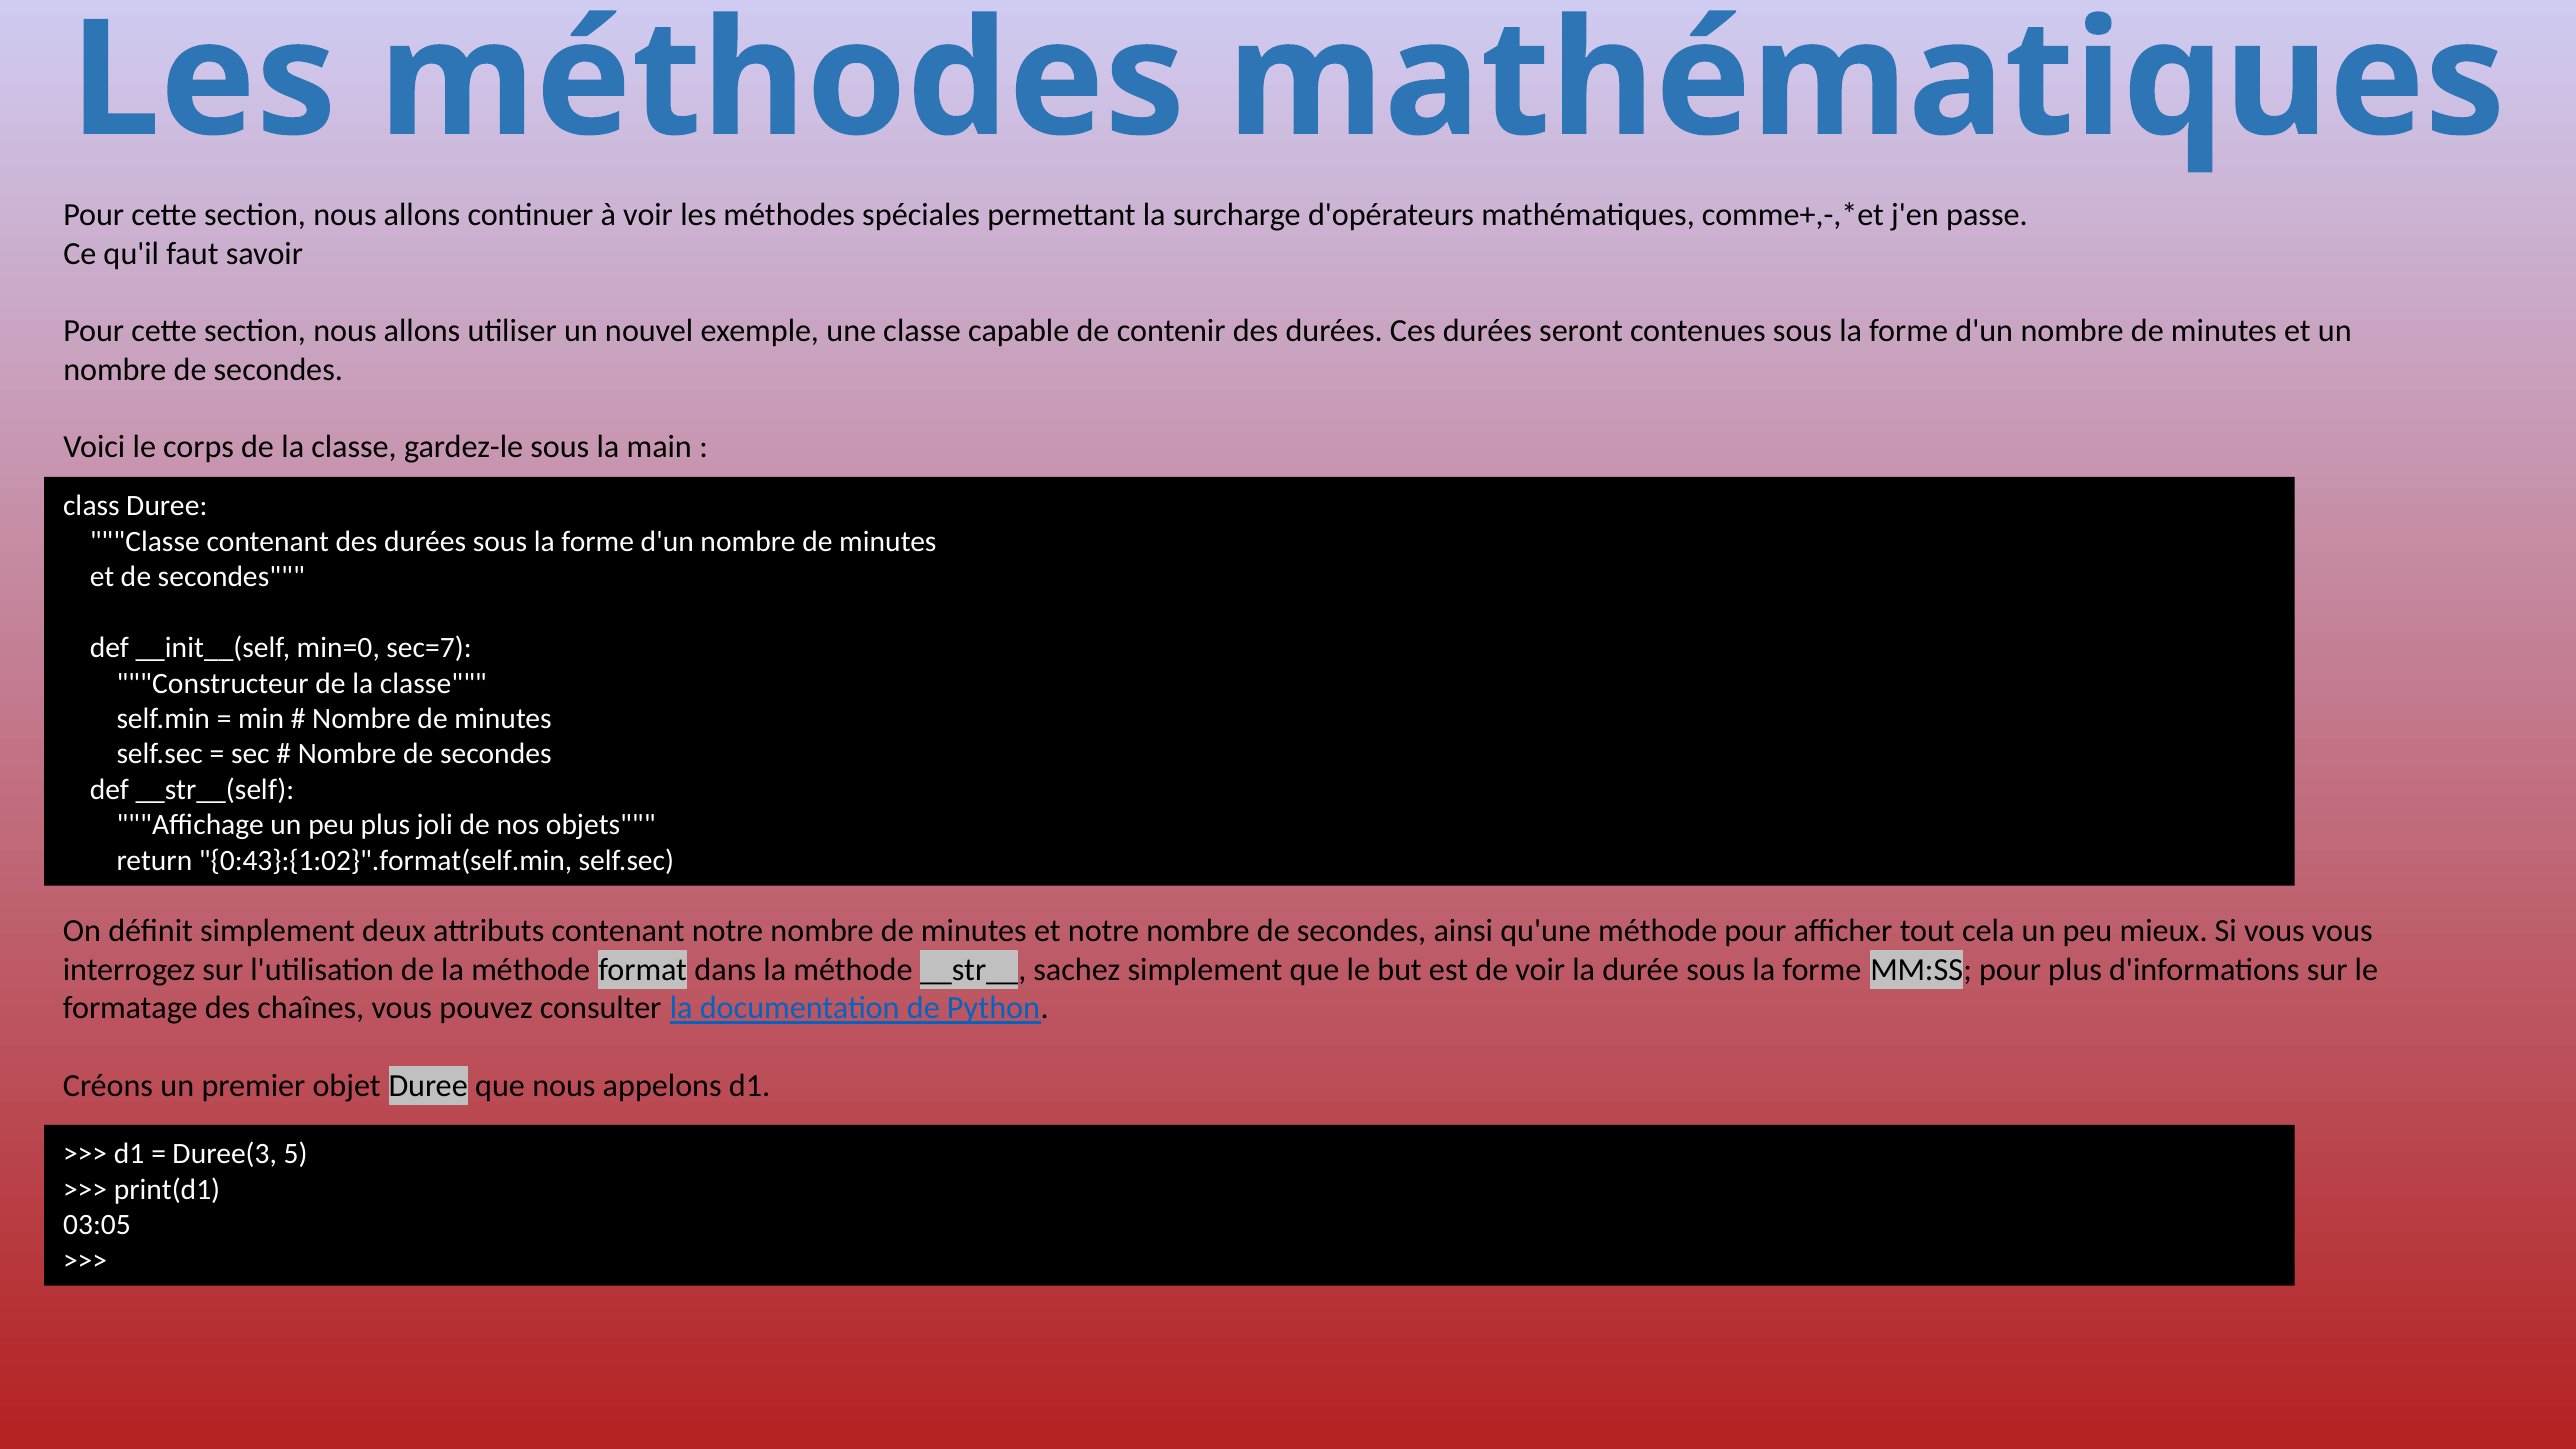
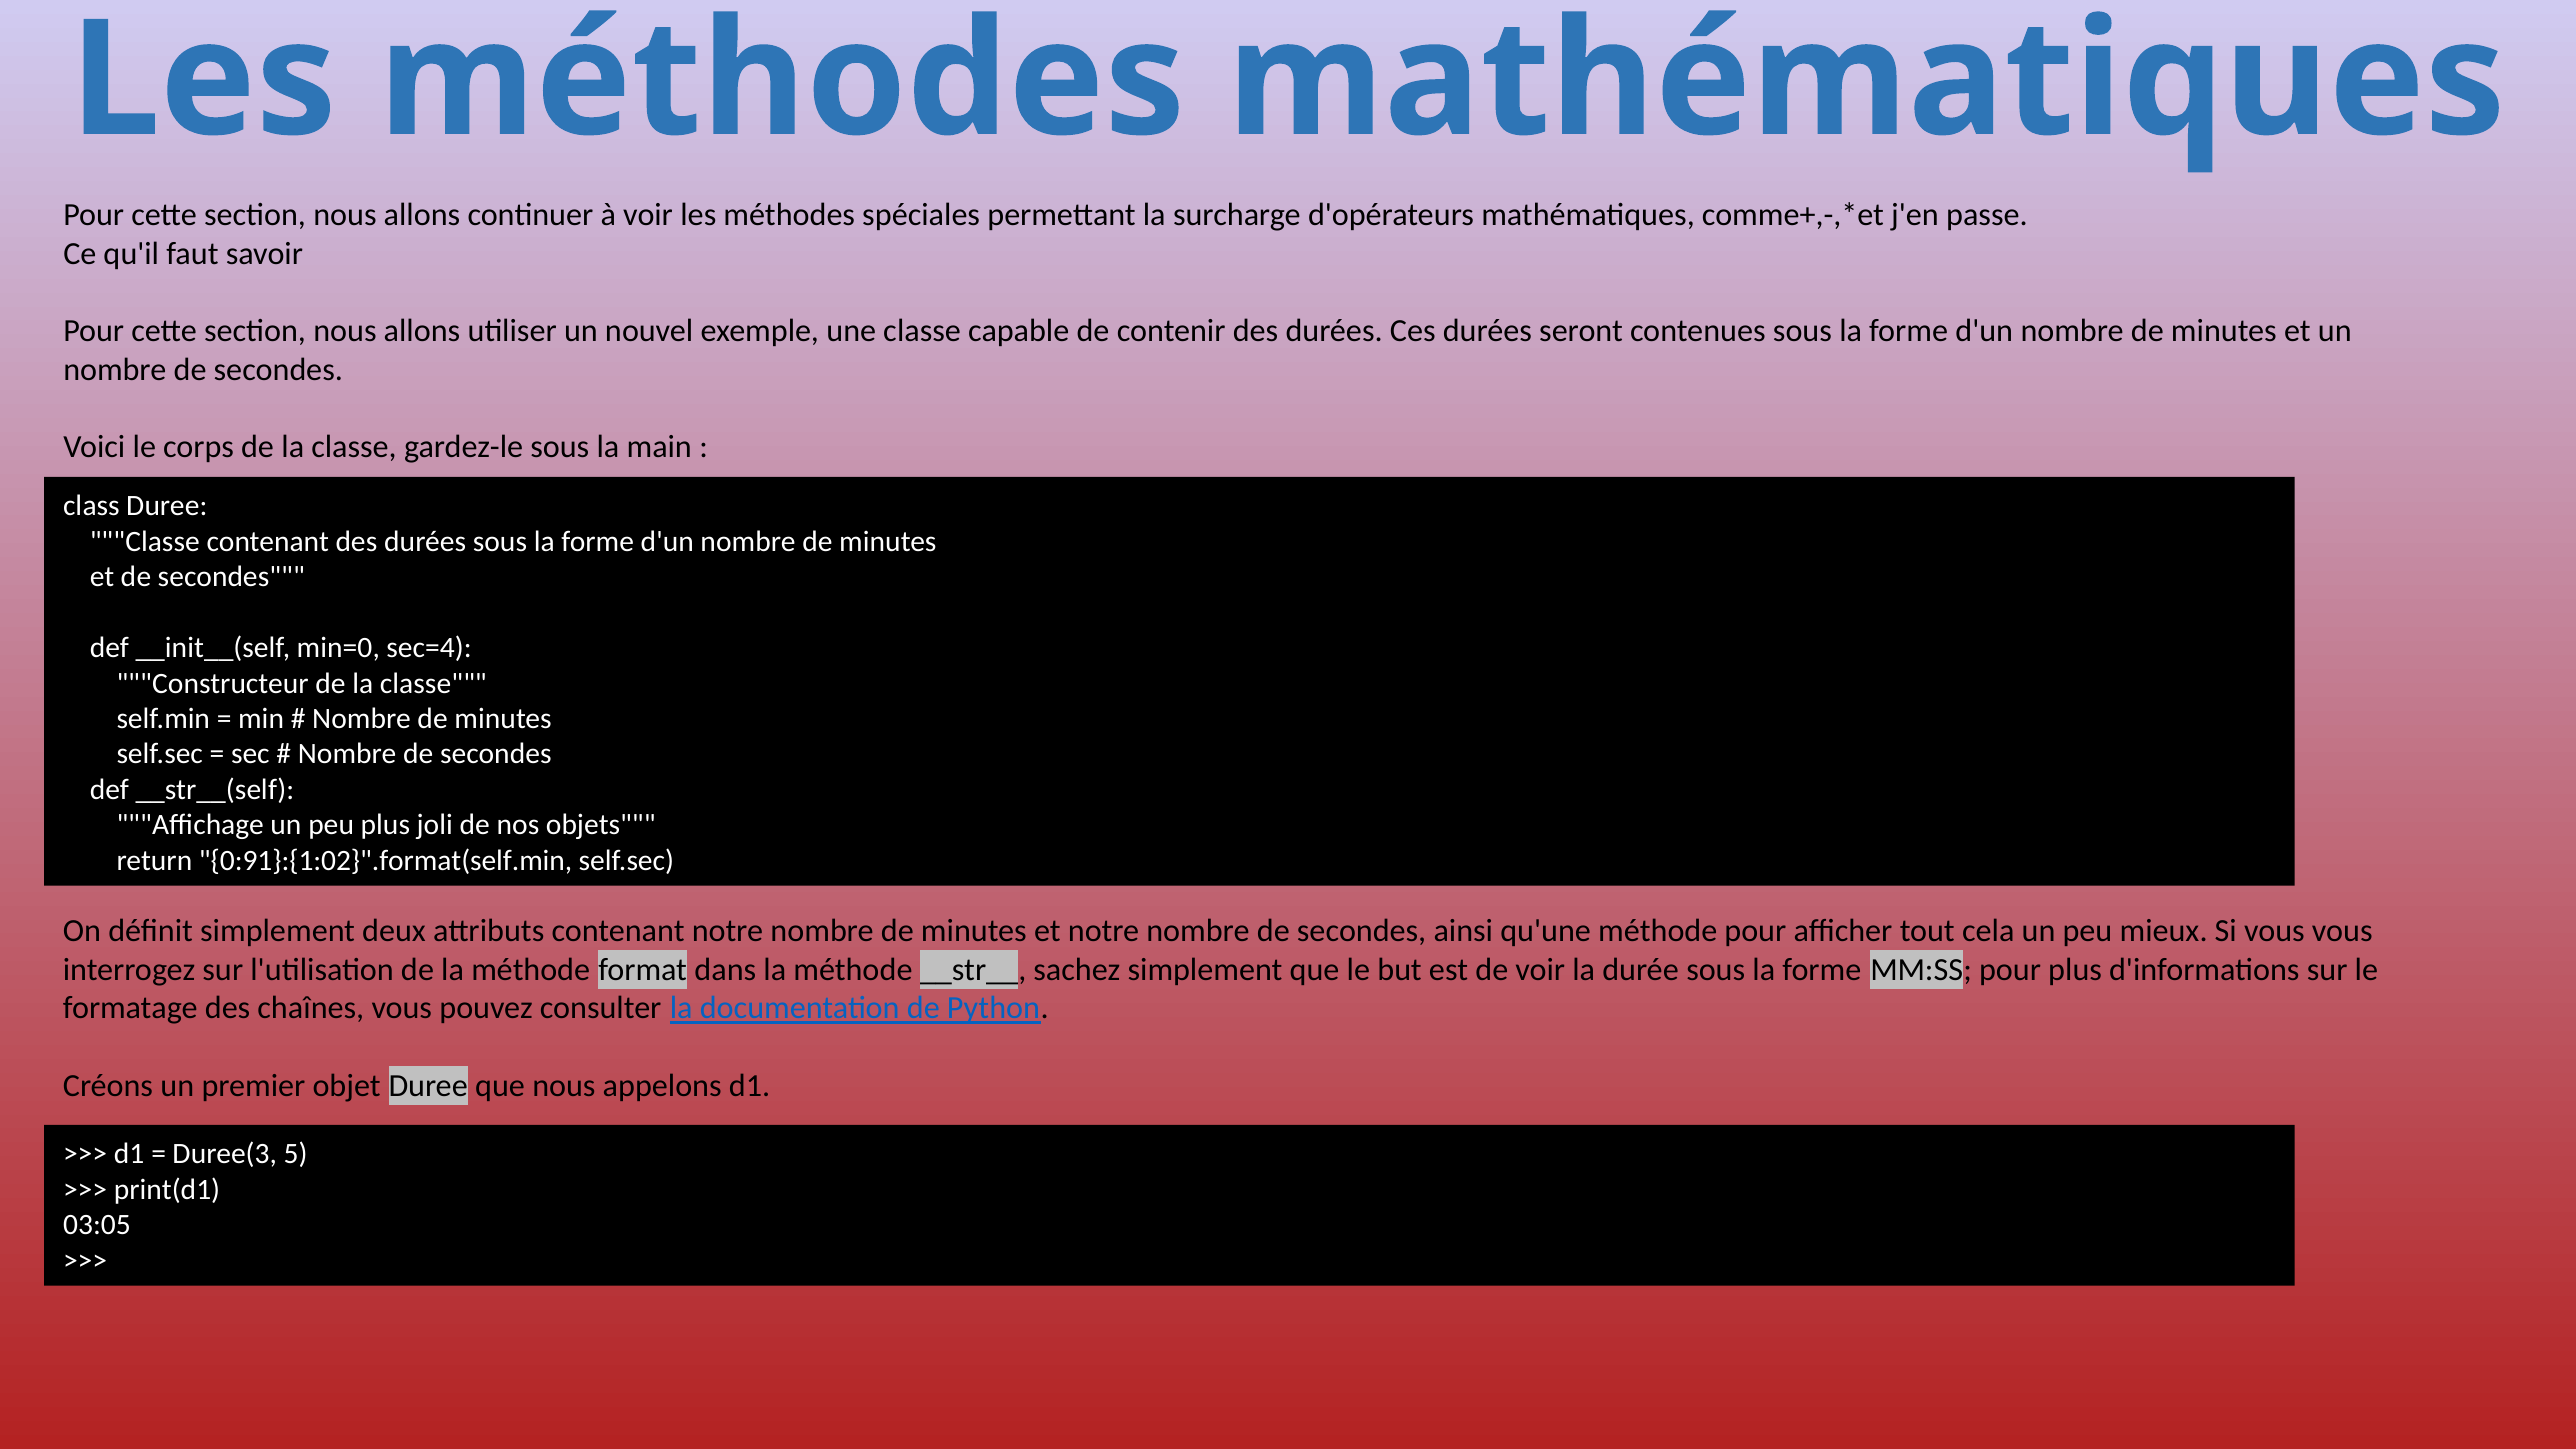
sec=7: sec=7 -> sec=4
0:43}:{1:02}".format(self.min: 0:43}:{1:02}".format(self.min -> 0:91}:{1:02}".format(self.min
